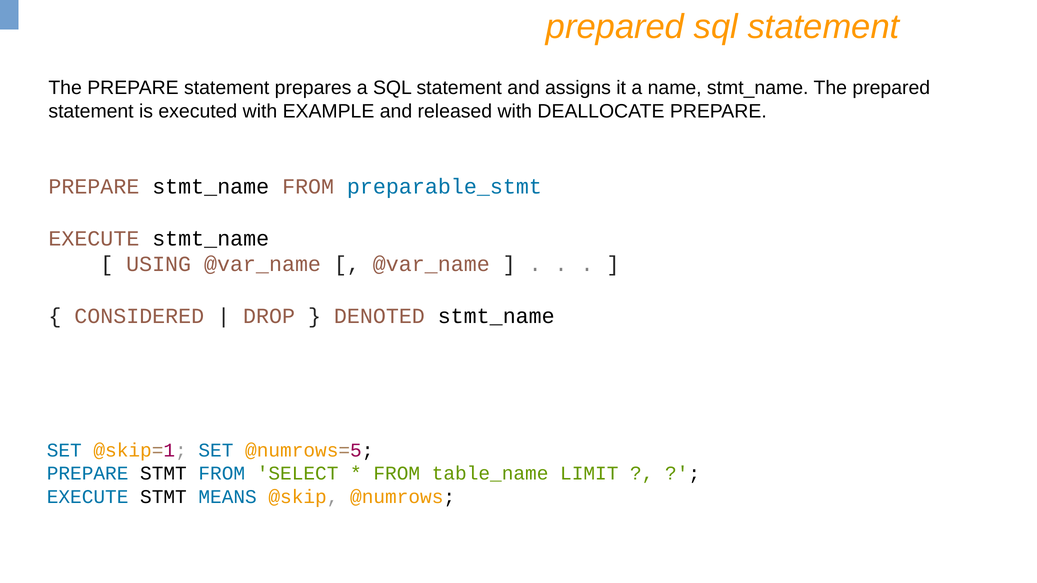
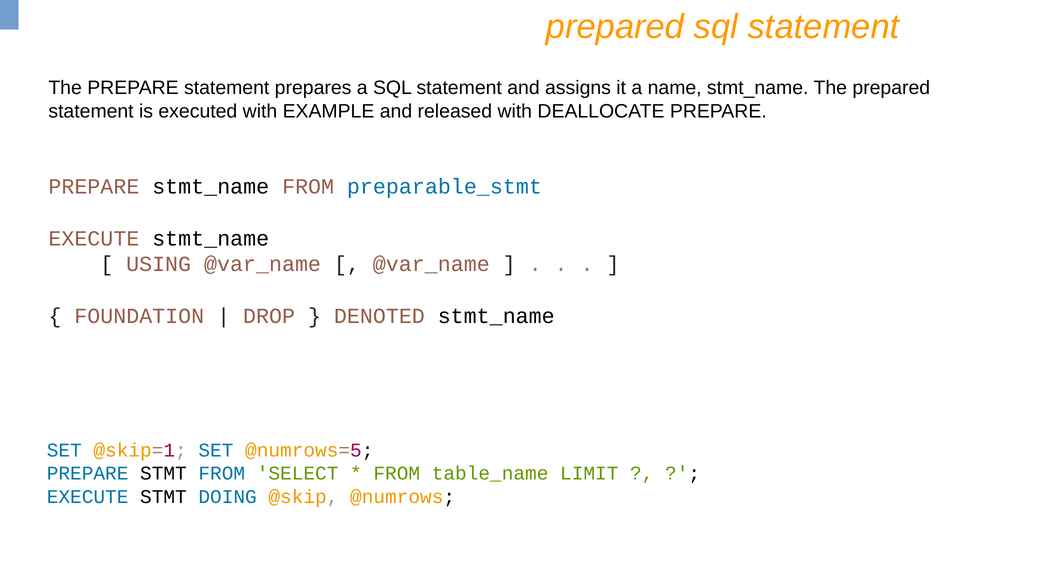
CONSIDERED: CONSIDERED -> FOUNDATION
MEANS: MEANS -> DOING
